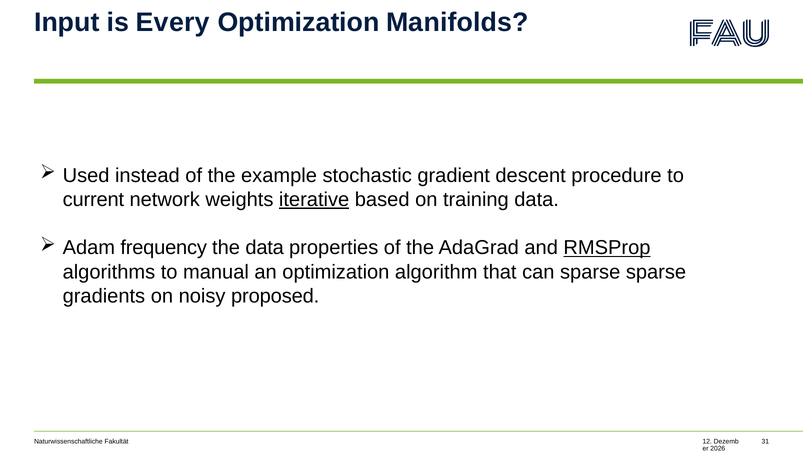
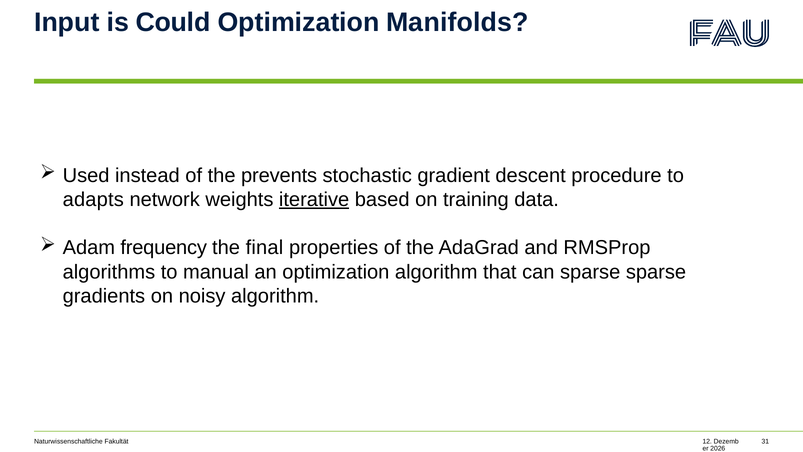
Every: Every -> Could
example: example -> prevents
current: current -> adapts
the data: data -> final
RMSProp underline: present -> none
noisy proposed: proposed -> algorithm
